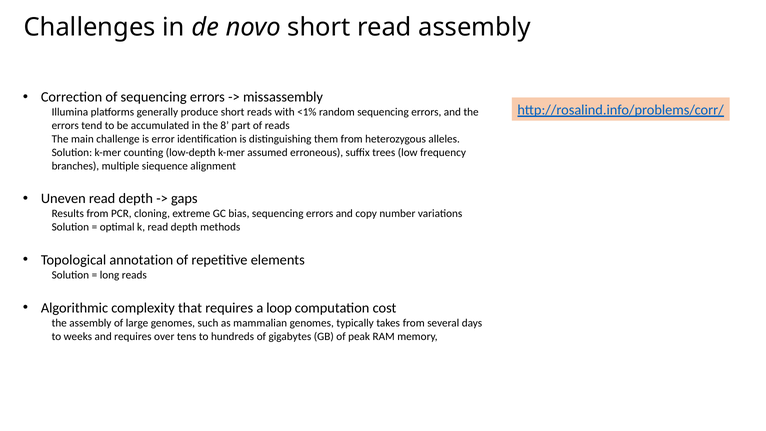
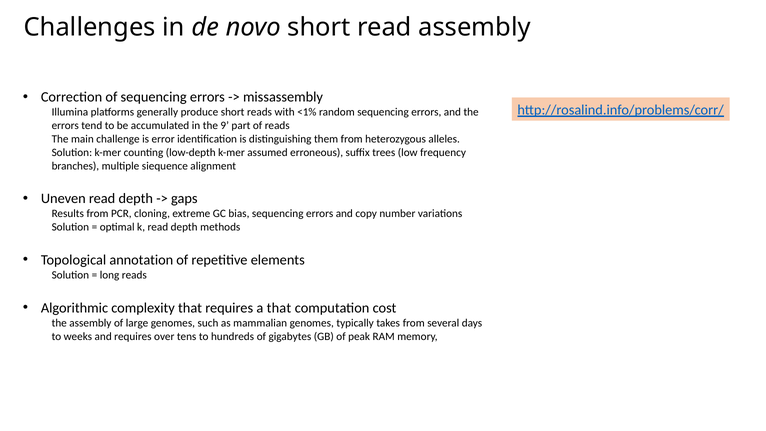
8: 8 -> 9
a loop: loop -> that
